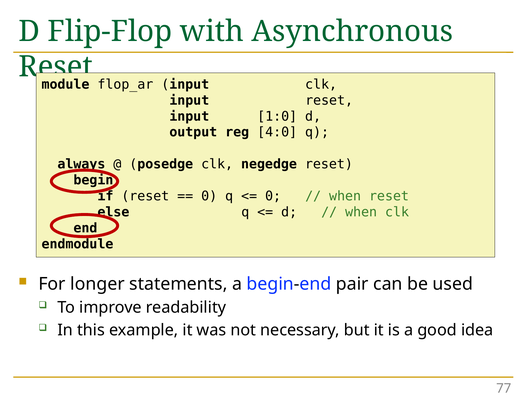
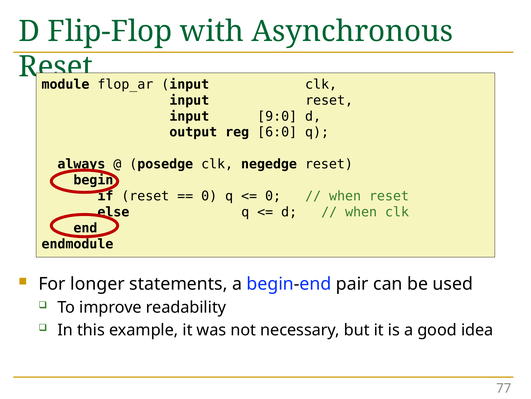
1:0: 1:0 -> 9:0
4:0: 4:0 -> 6:0
